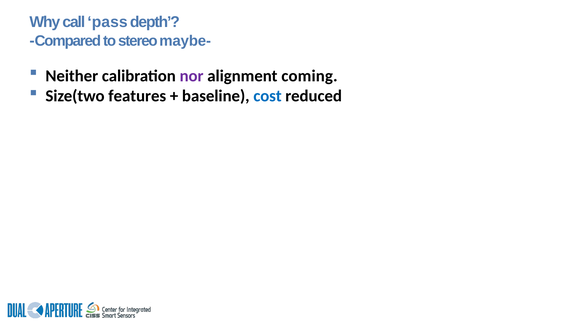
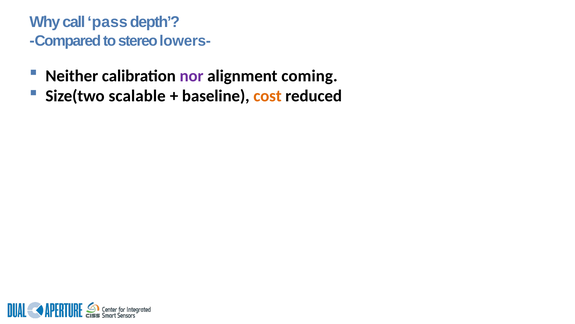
maybe-: maybe- -> lowers-
features: features -> scalable
cost colour: blue -> orange
